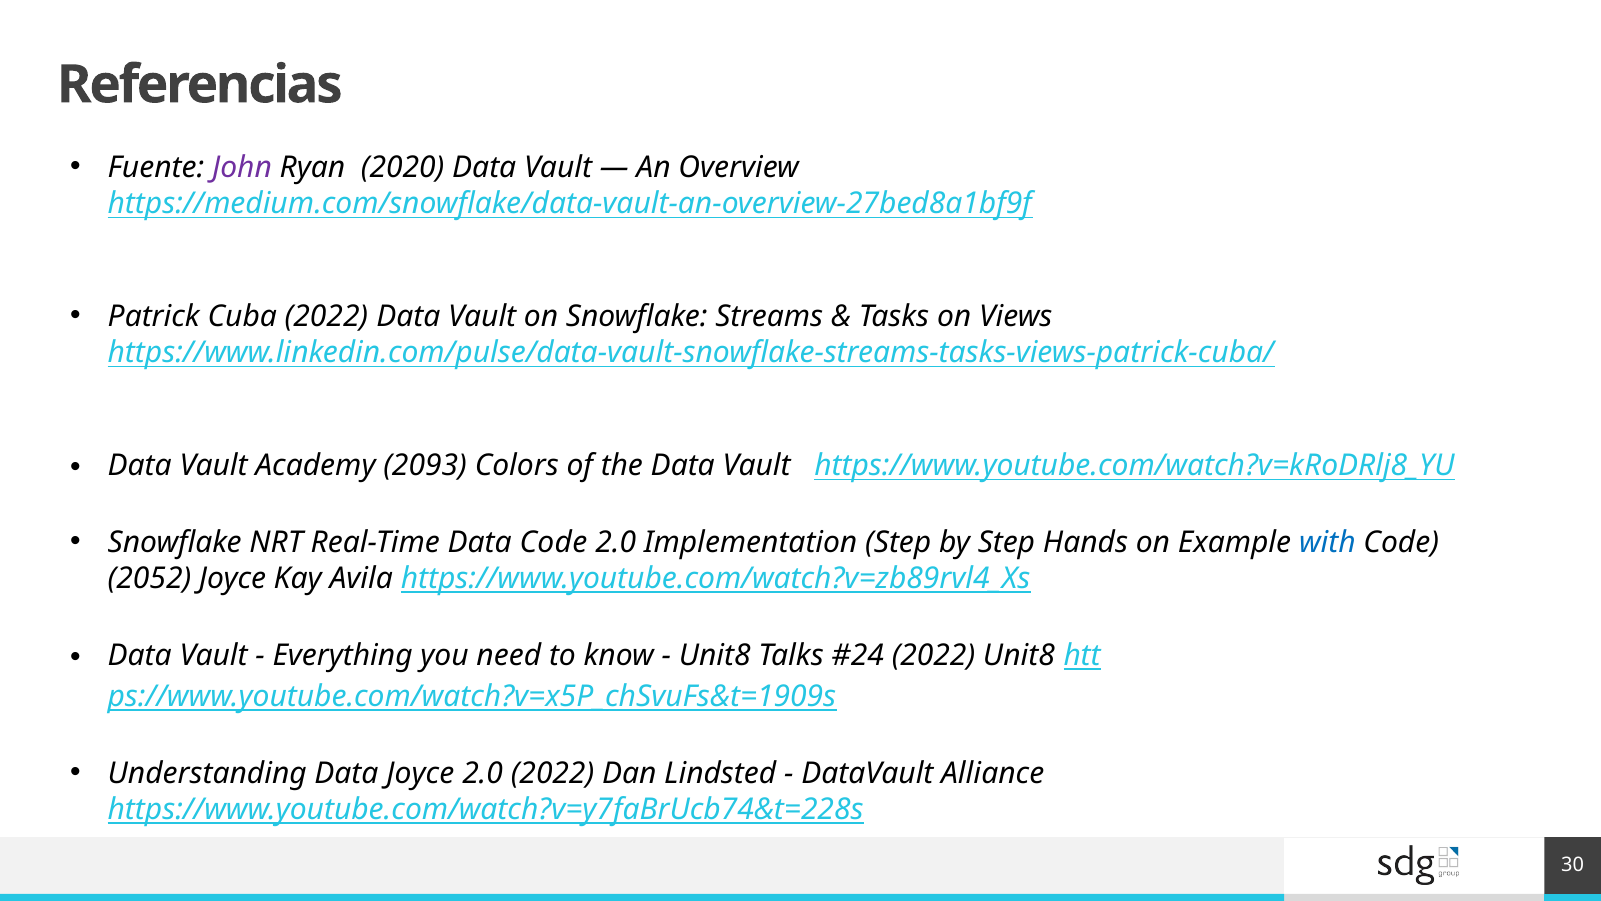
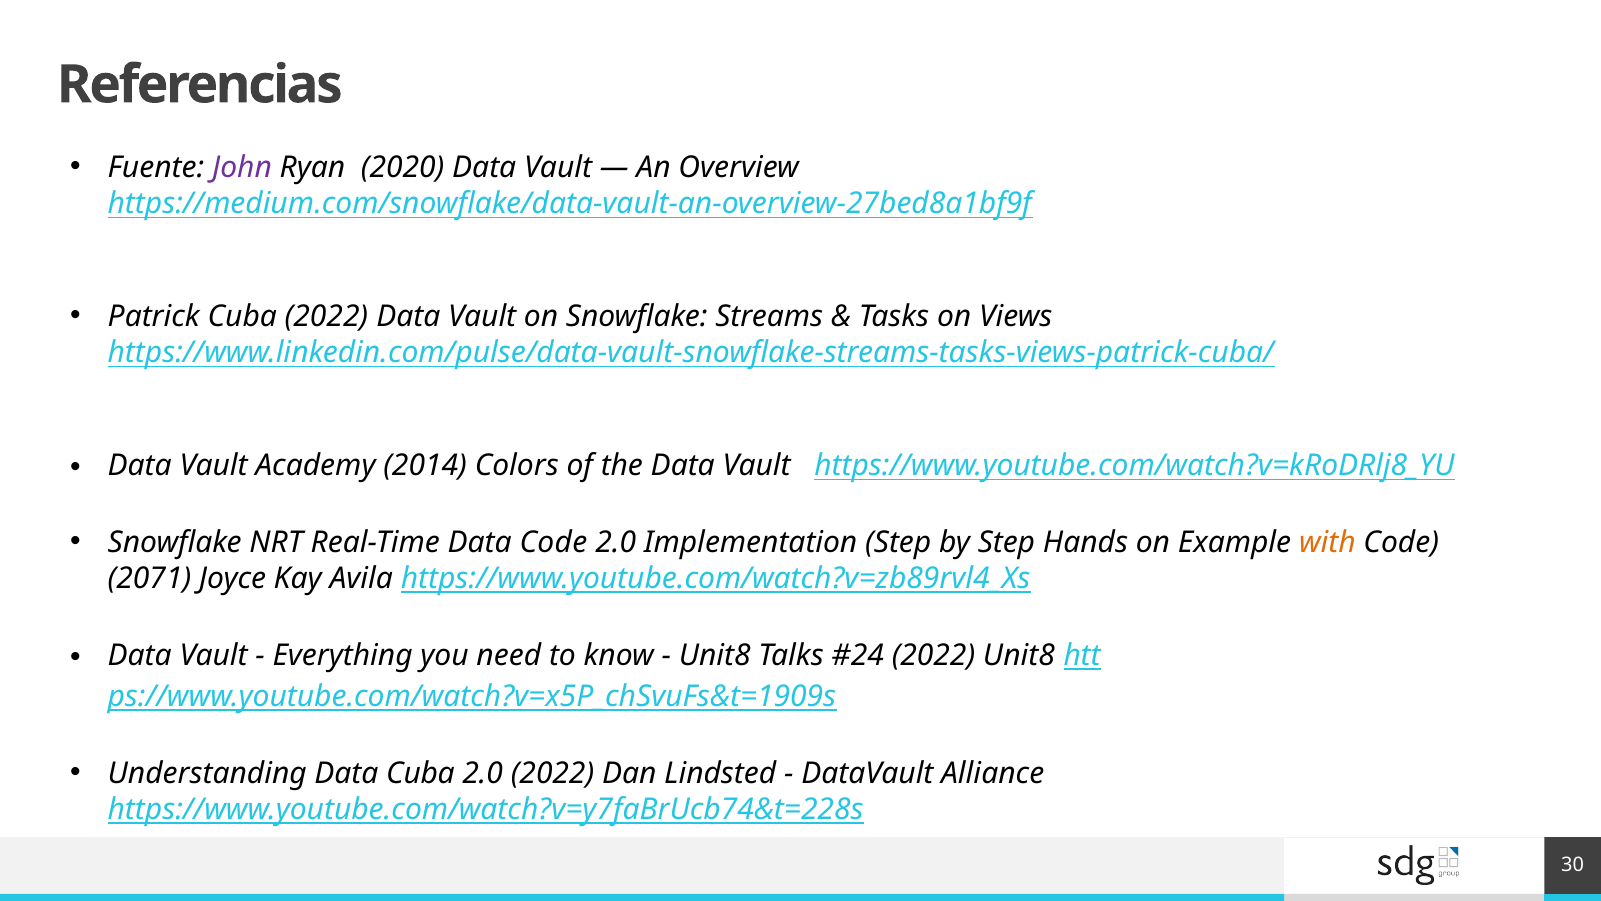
2093: 2093 -> 2014
with colour: blue -> orange
2052: 2052 -> 2071
Data Joyce: Joyce -> Cuba
